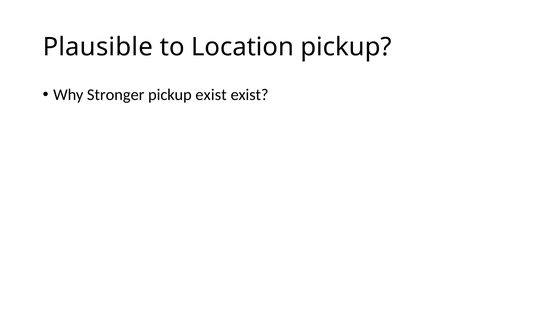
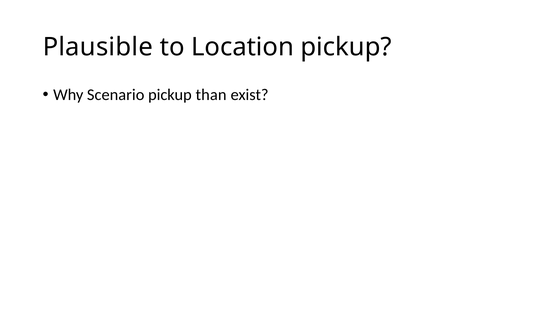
Stronger: Stronger -> Scenario
pickup exist: exist -> than
